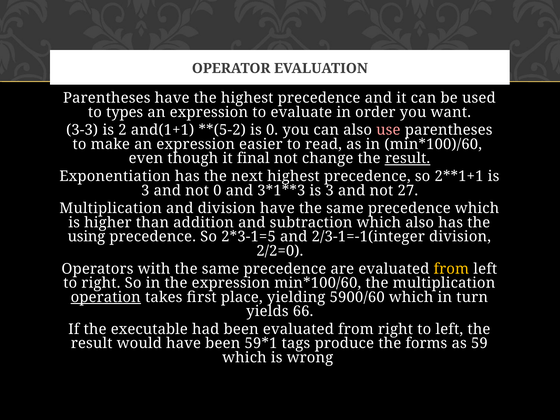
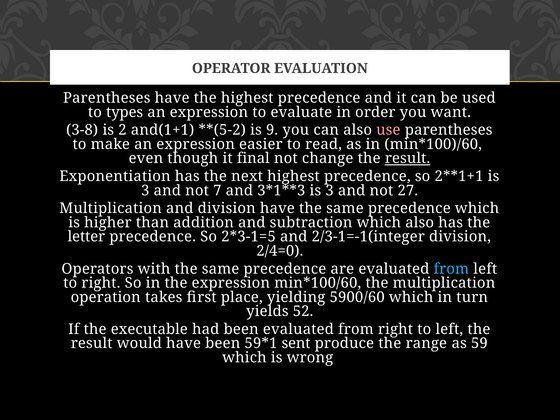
3-3: 3-3 -> 3-8
is 0: 0 -> 9
not 0: 0 -> 7
using: using -> letter
2/2=0: 2/2=0 -> 2/4=0
from at (451, 269) colour: yellow -> light blue
operation underline: present -> none
66: 66 -> 52
tags: tags -> sent
forms: forms -> range
